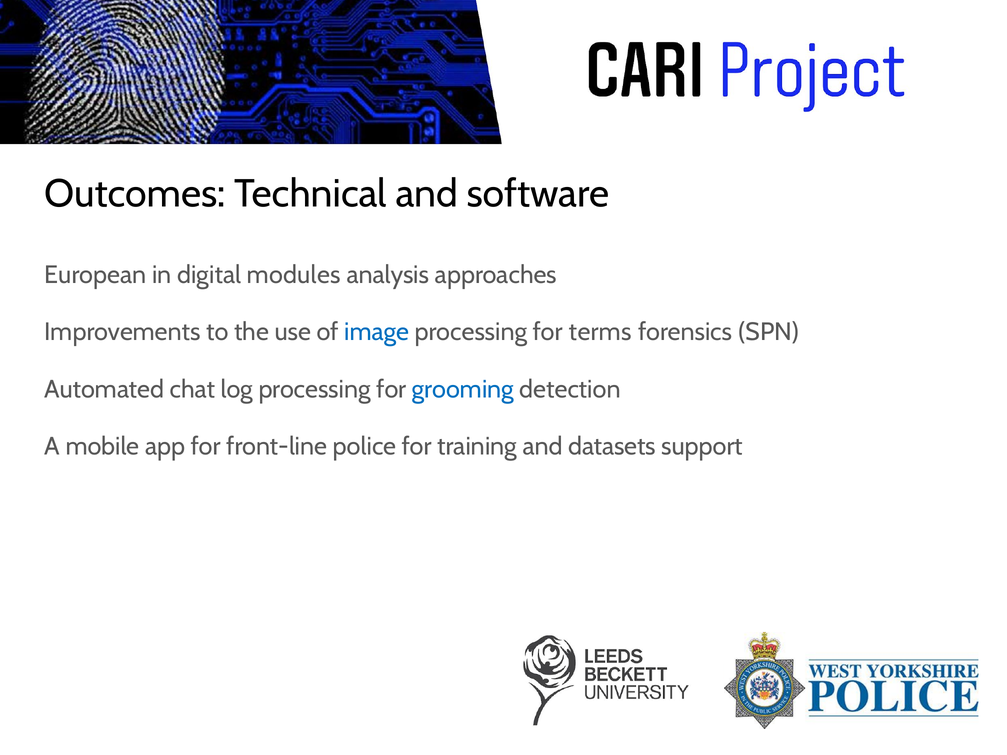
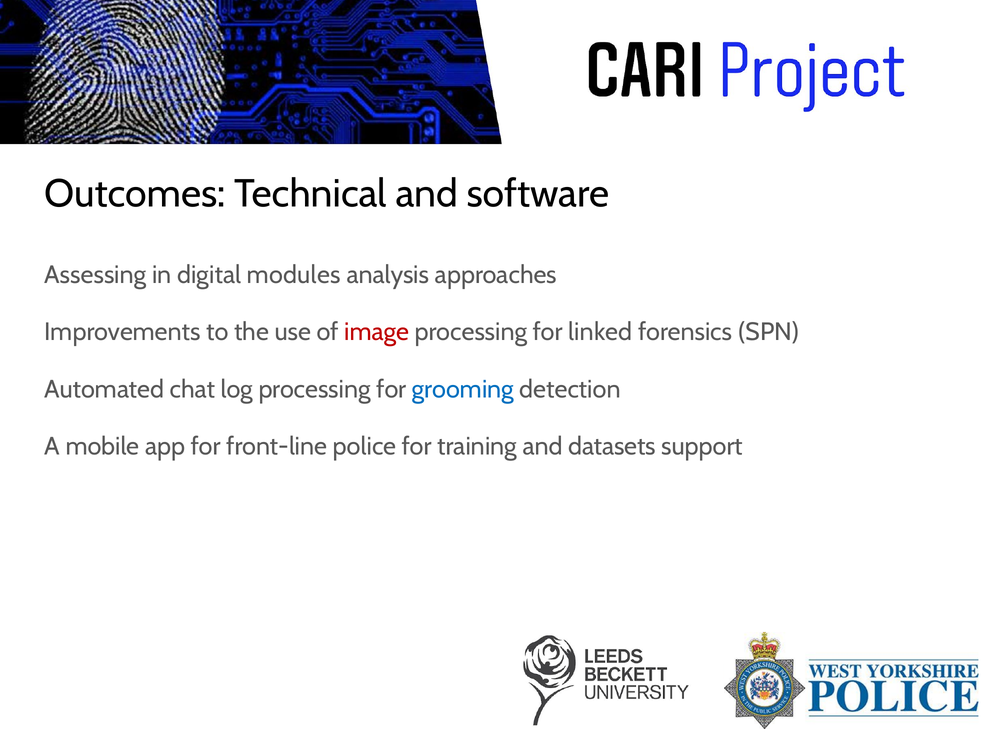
European: European -> Assessing
image colour: blue -> red
terms: terms -> linked
